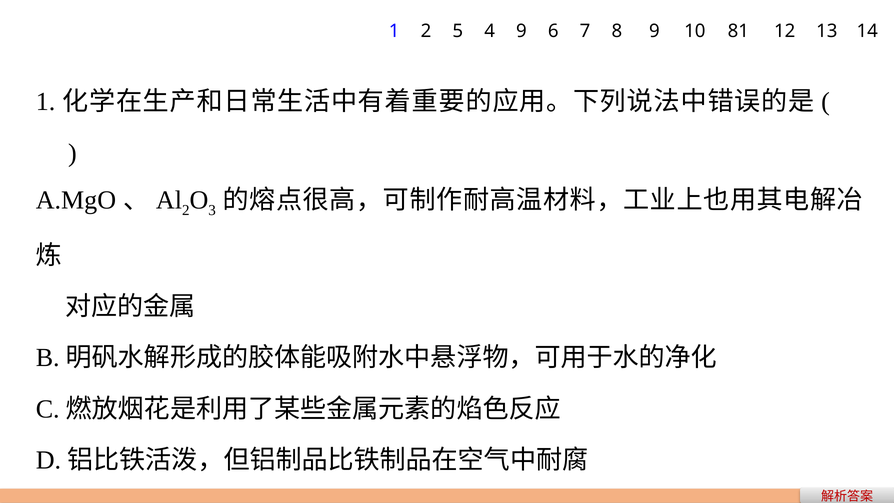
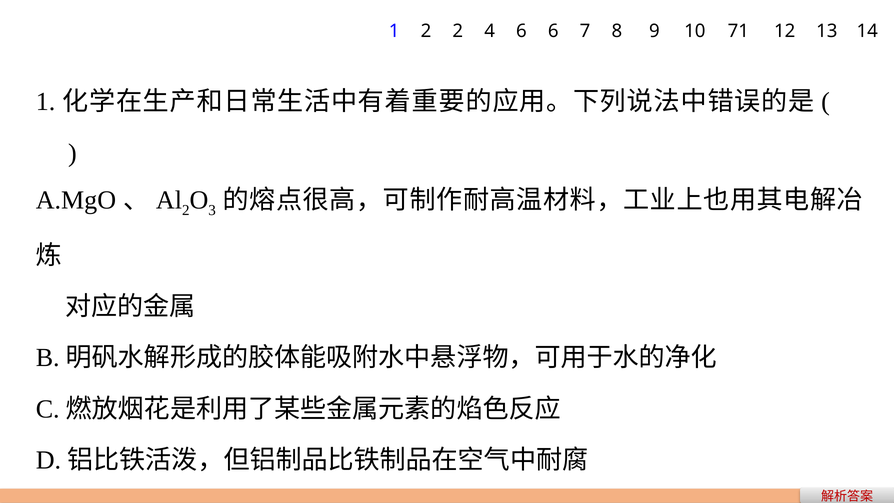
2 5: 5 -> 2
4 9: 9 -> 6
81: 81 -> 71
